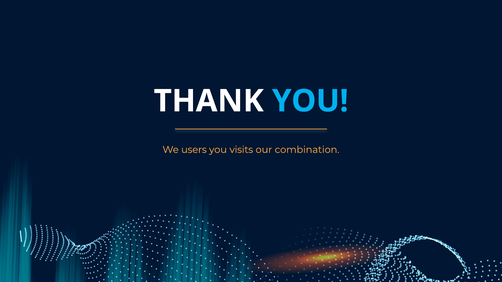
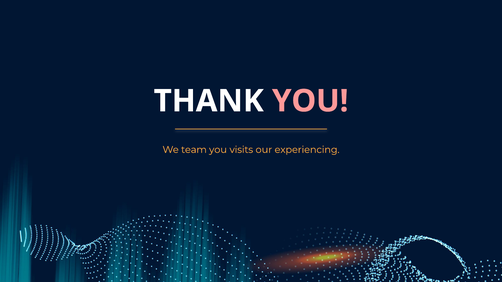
YOU at (310, 101) colour: light blue -> pink
users: users -> team
combination: combination -> experiencing
